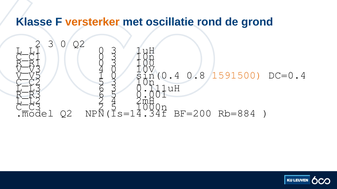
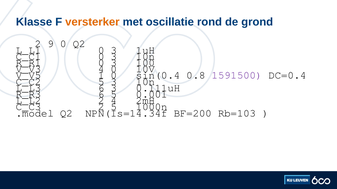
3 at (51, 44): 3 -> 9
1591500 colour: orange -> purple
Rb=884: Rb=884 -> Rb=103
